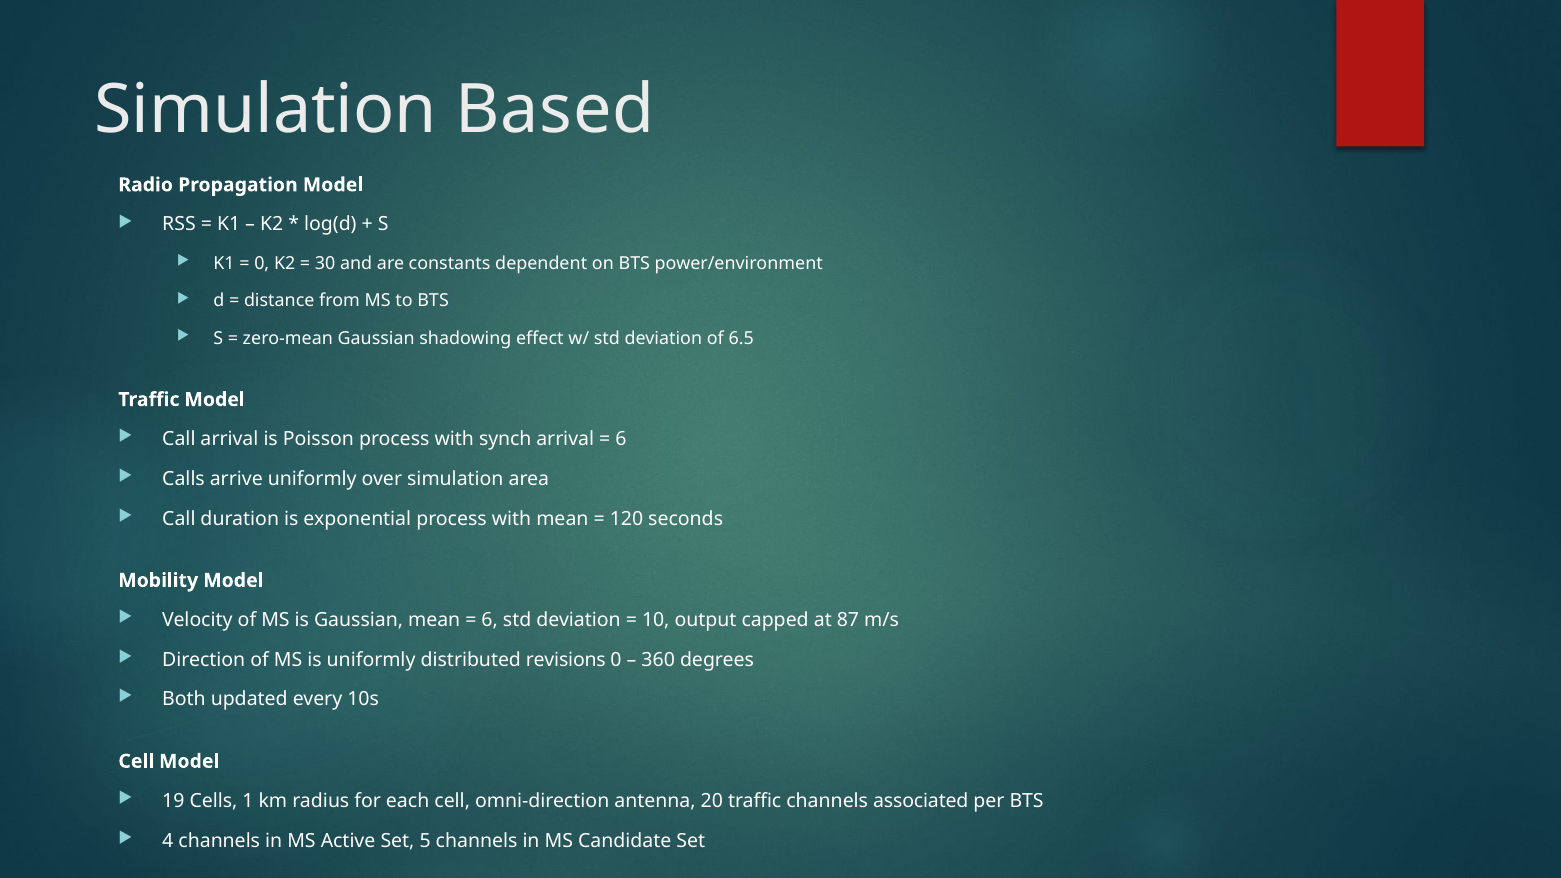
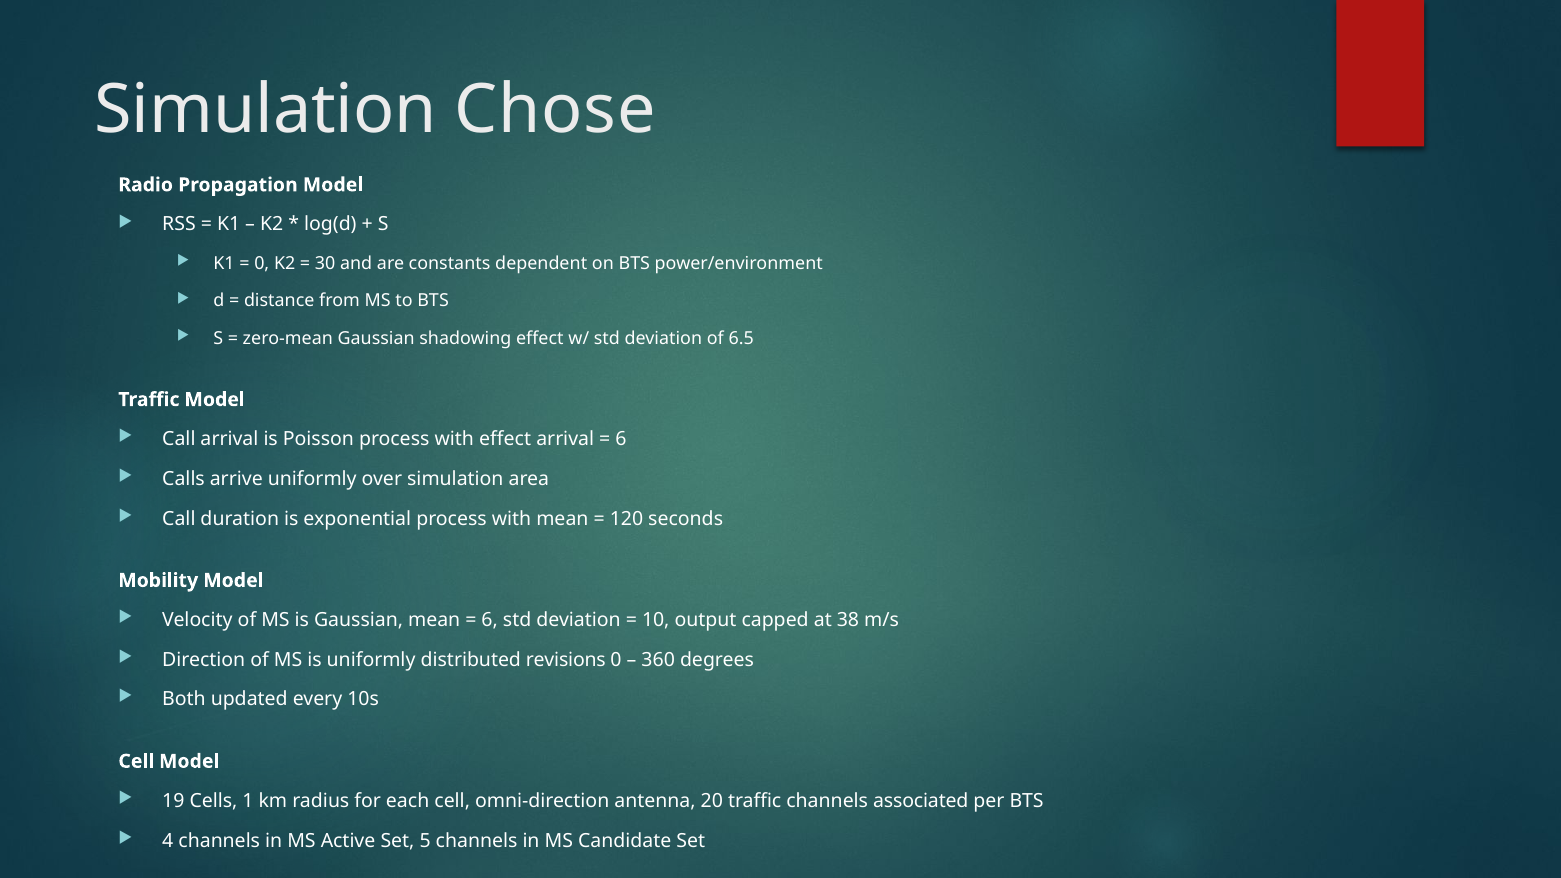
Based: Based -> Chose
with synch: synch -> effect
87: 87 -> 38
